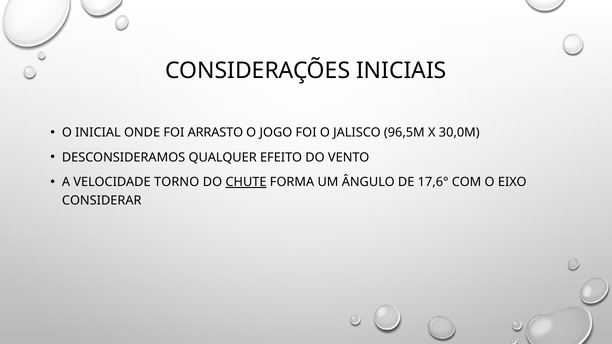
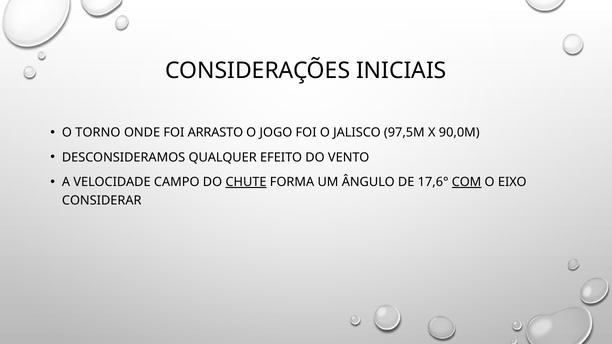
INICIAL: INICIAL -> TORNO
96,5M: 96,5M -> 97,5M
30,0M: 30,0M -> 90,0M
TORNO: TORNO -> CAMPO
COM underline: none -> present
